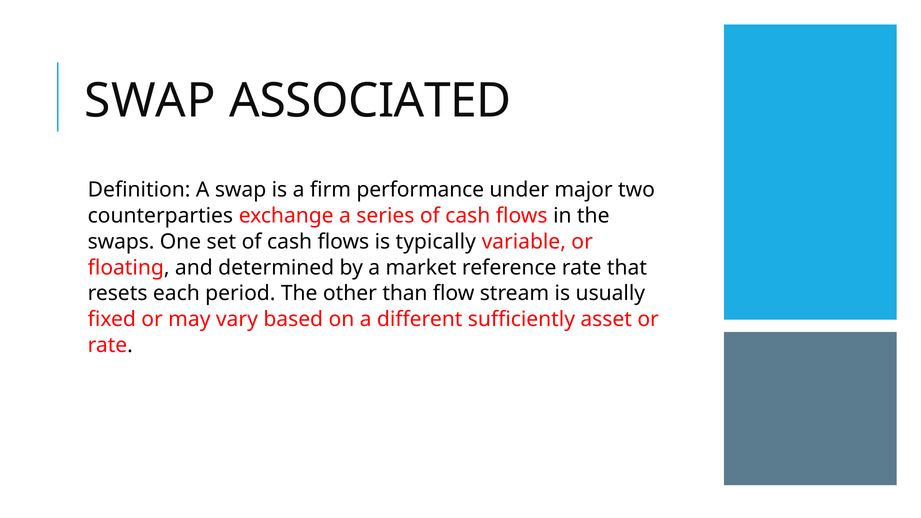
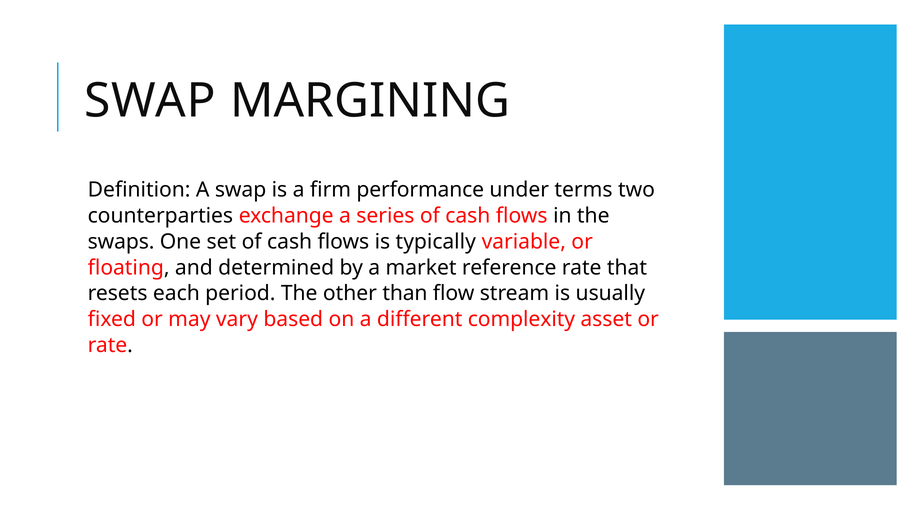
ASSOCIATED: ASSOCIATED -> MARGINING
major: major -> terms
sufficiently: sufficiently -> complexity
